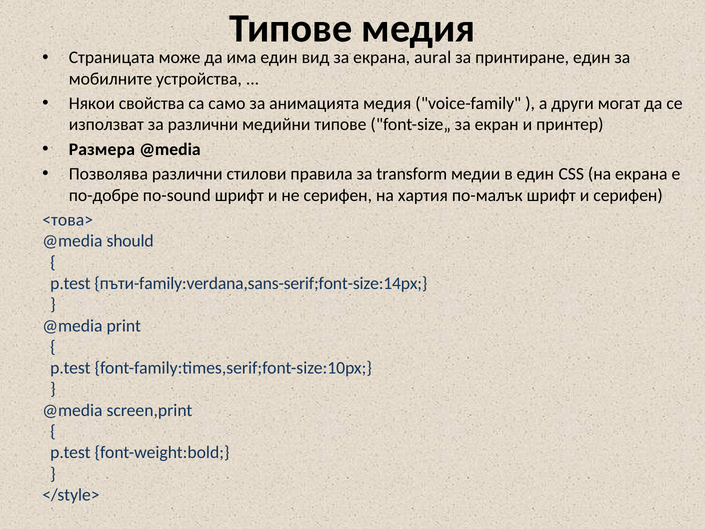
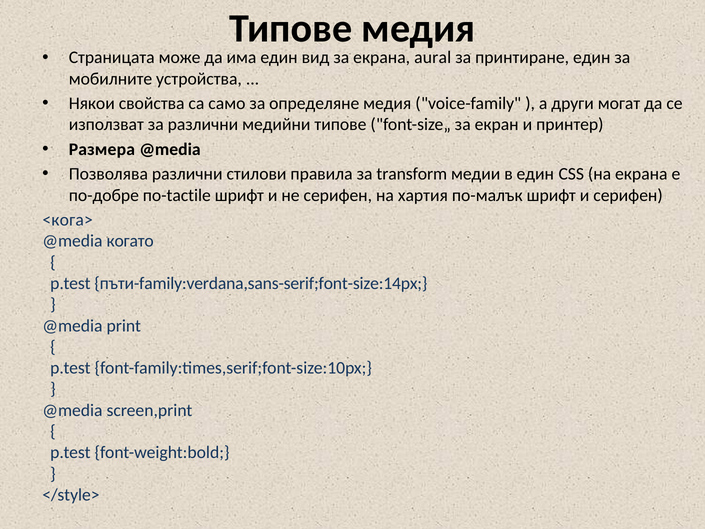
анимацията: анимацията -> определяне
по-sound: по-sound -> по-tactile
<това>: <това> -> <кога>
should: should -> когато
